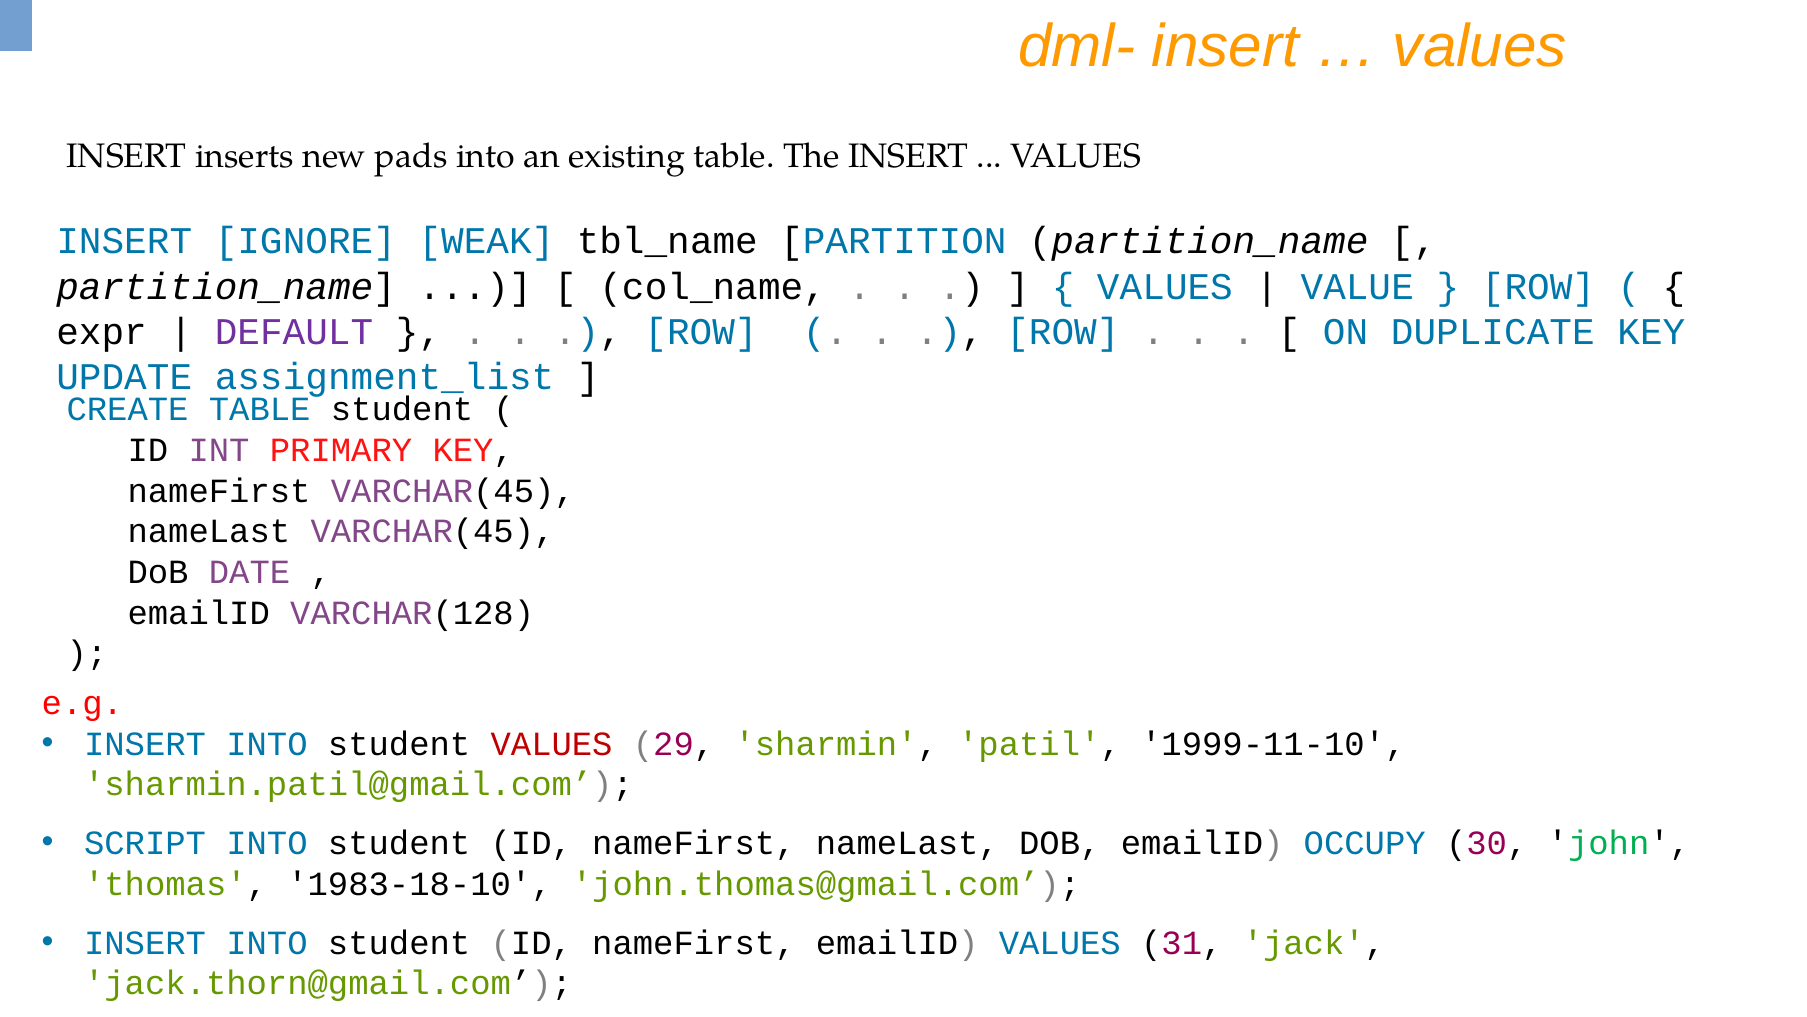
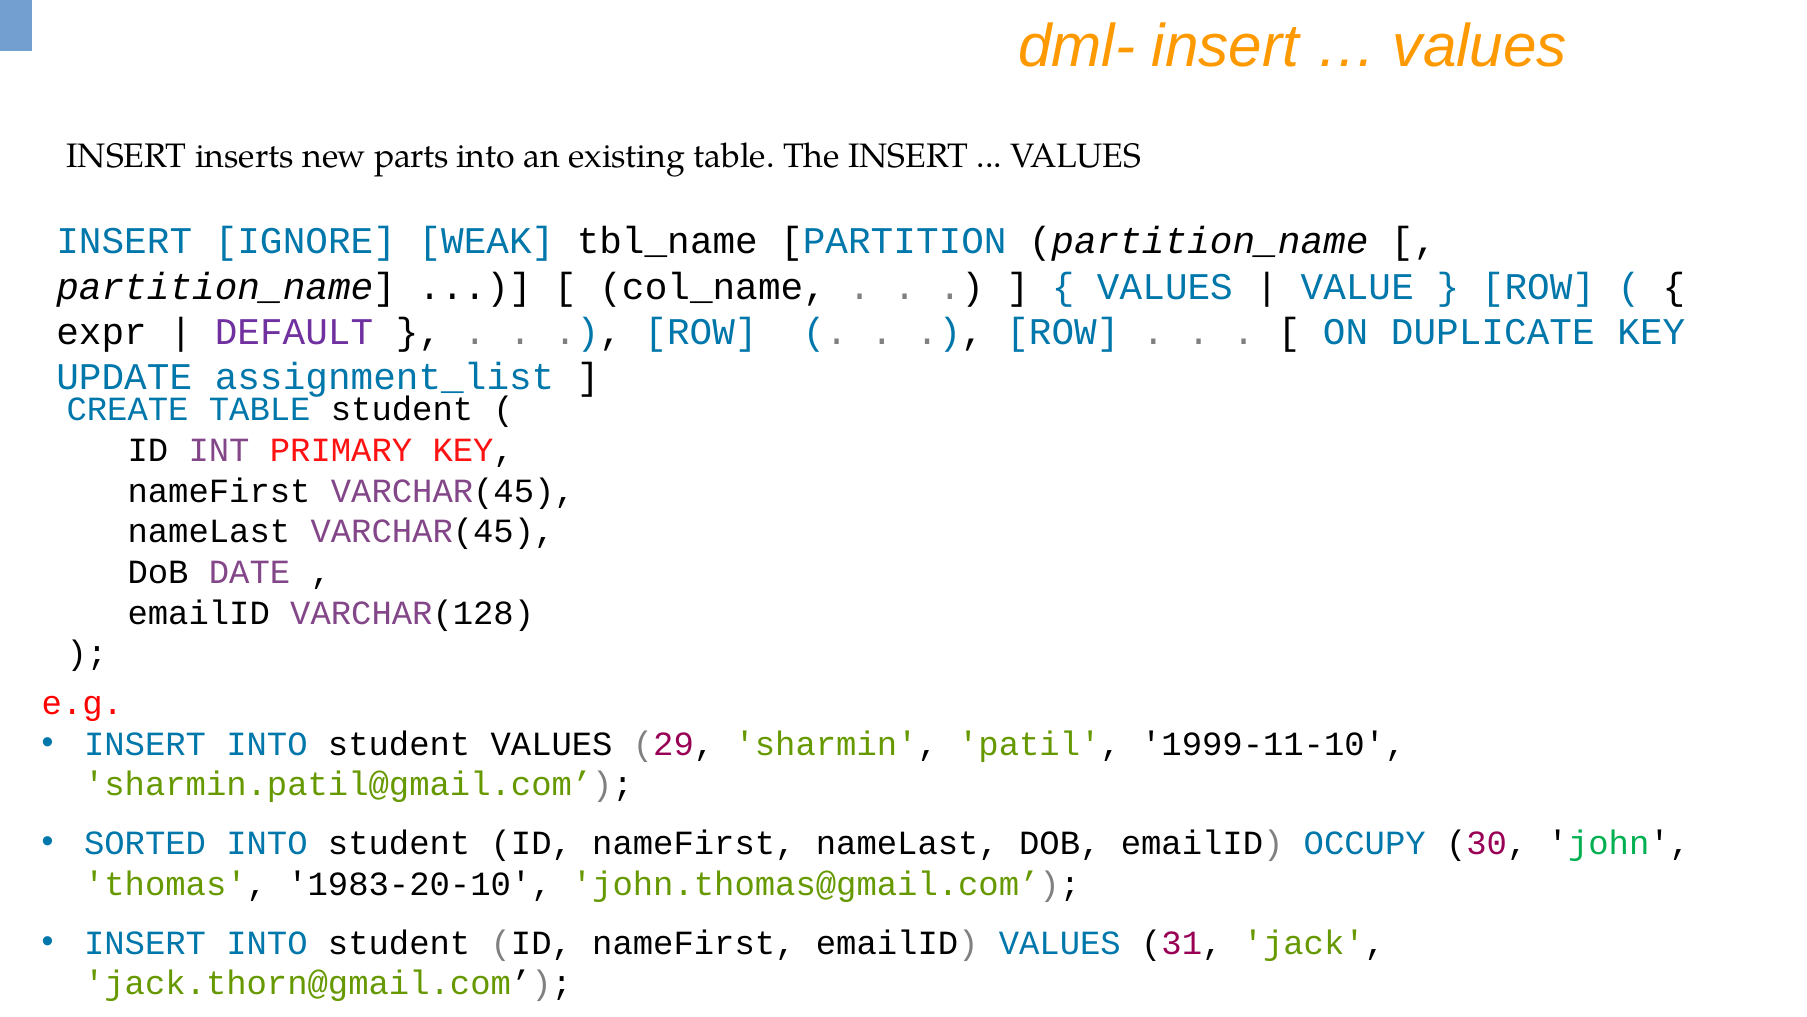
pads: pads -> parts
VALUES at (552, 744) colour: red -> black
SCRIPT: SCRIPT -> SORTED
1983-18-10: 1983-18-10 -> 1983-20-10
